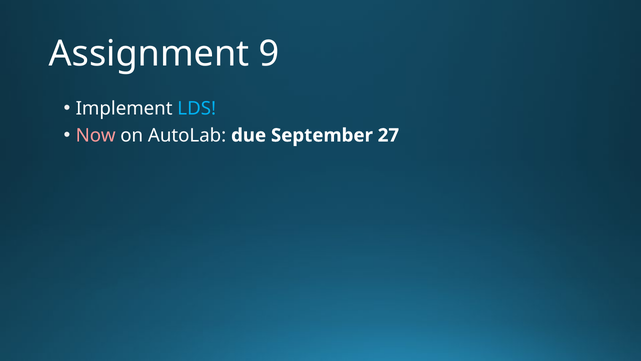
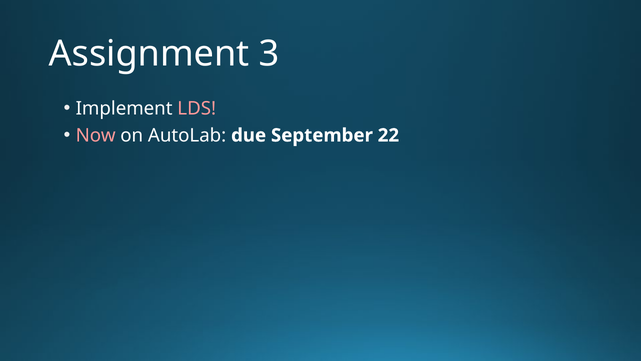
9: 9 -> 3
LDS colour: light blue -> pink
27: 27 -> 22
